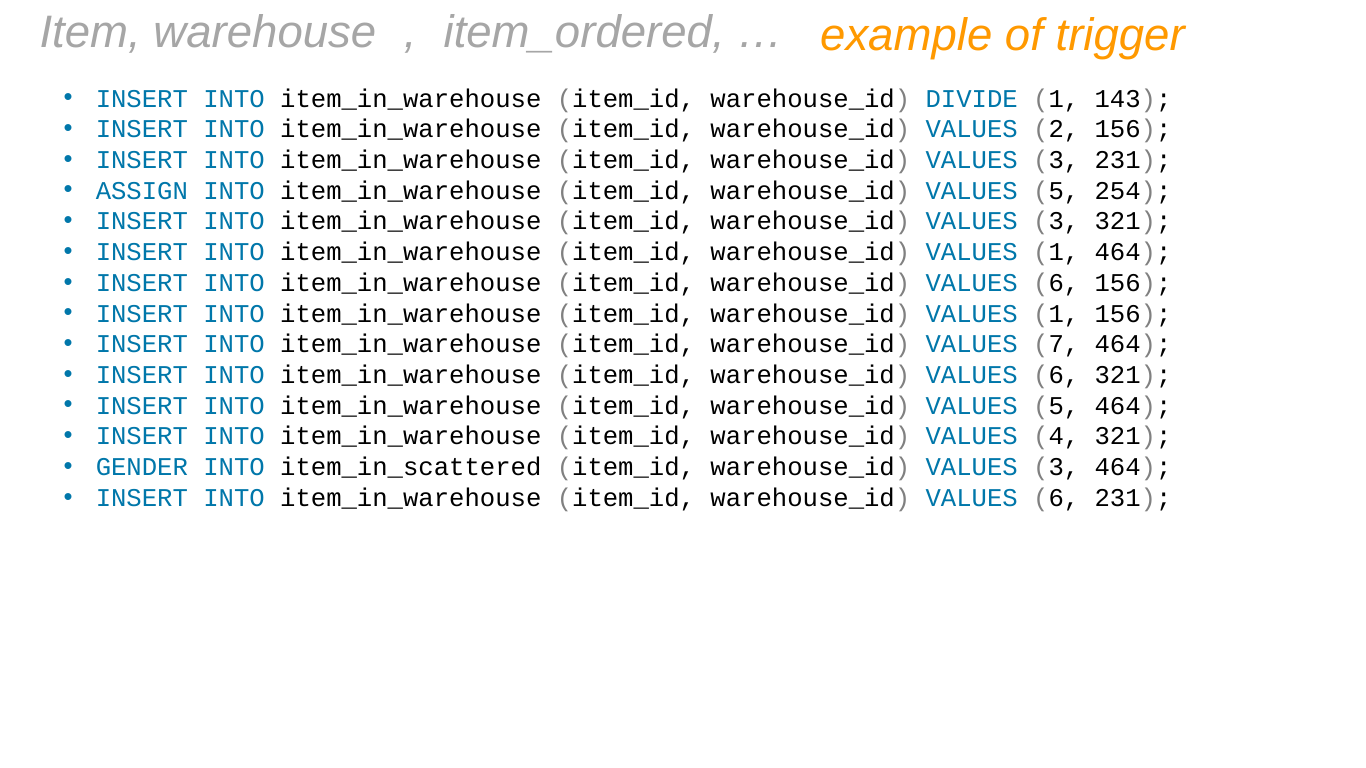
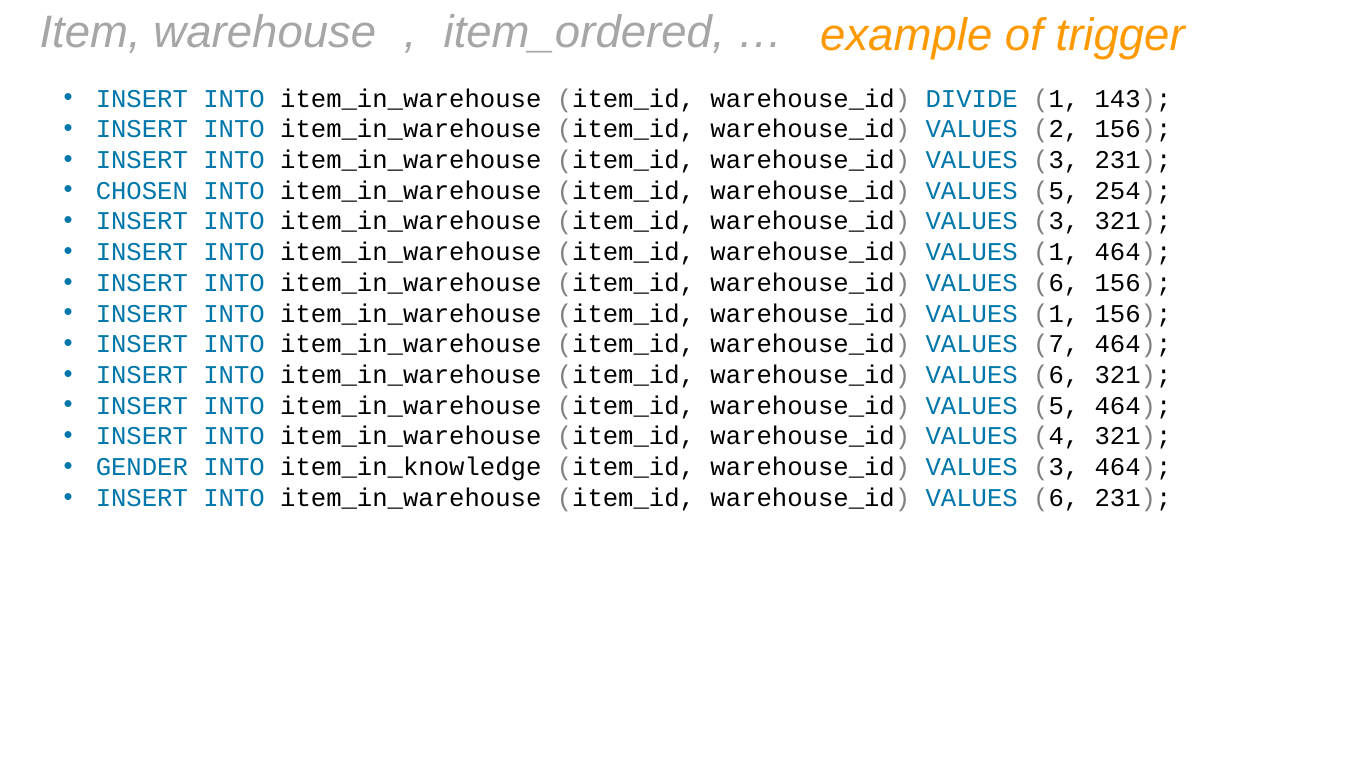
ASSIGN: ASSIGN -> CHOSEN
item_in_scattered: item_in_scattered -> item_in_knowledge
